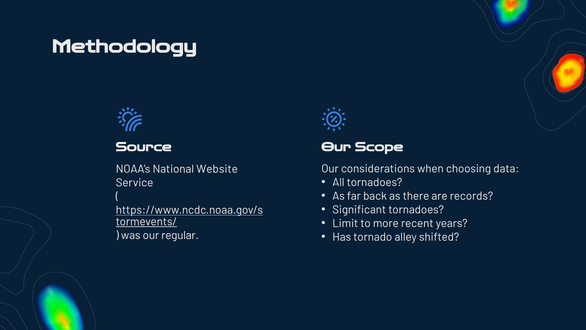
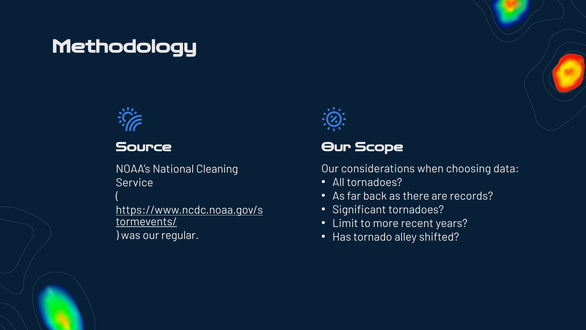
Website: Website -> Cleaning
